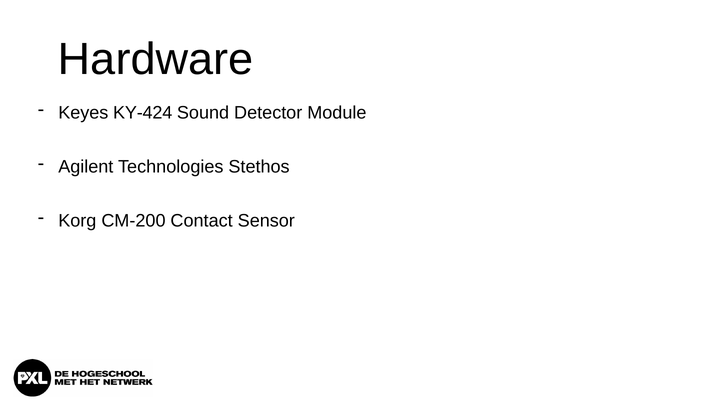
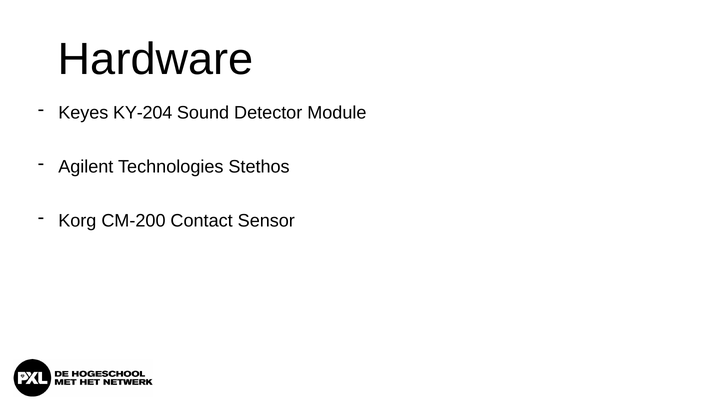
KY-424: KY-424 -> KY-204
